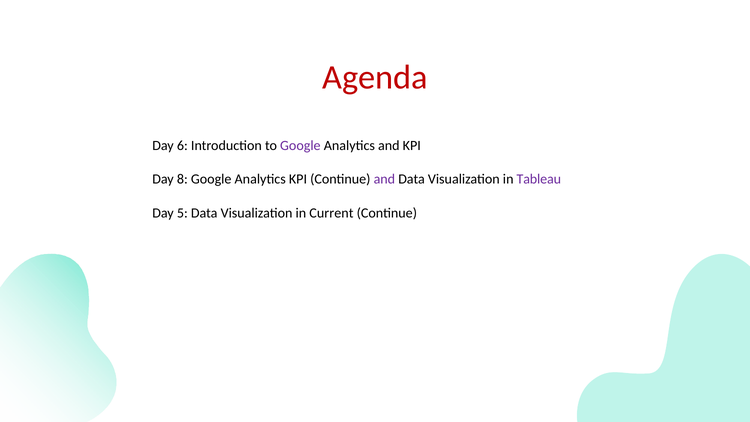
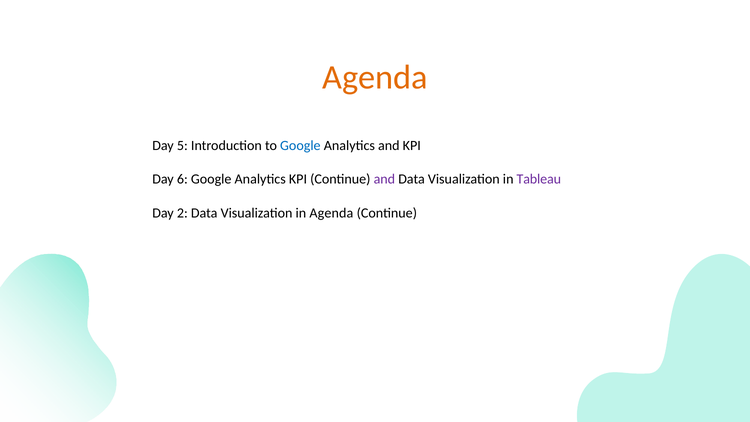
Agenda at (375, 78) colour: red -> orange
6: 6 -> 5
Google at (300, 145) colour: purple -> blue
8: 8 -> 6
5: 5 -> 2
in Current: Current -> Agenda
